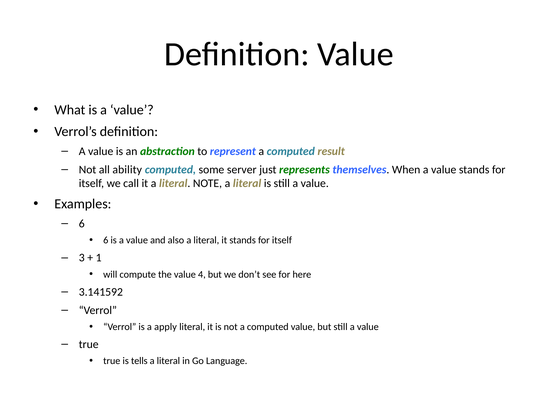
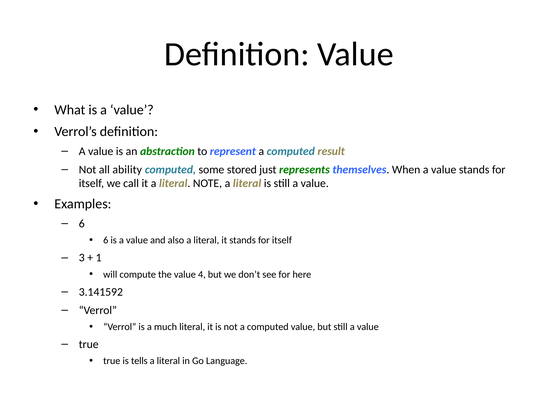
server: server -> stored
apply: apply -> much
